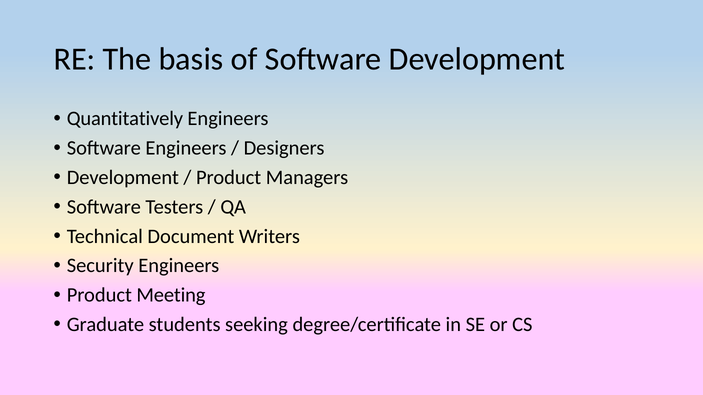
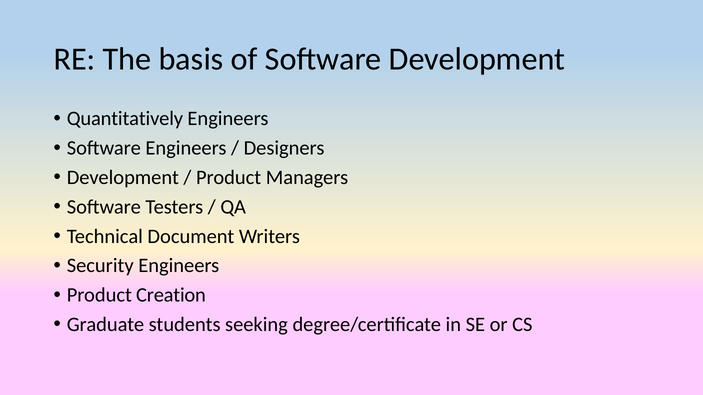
Meeting: Meeting -> Creation
